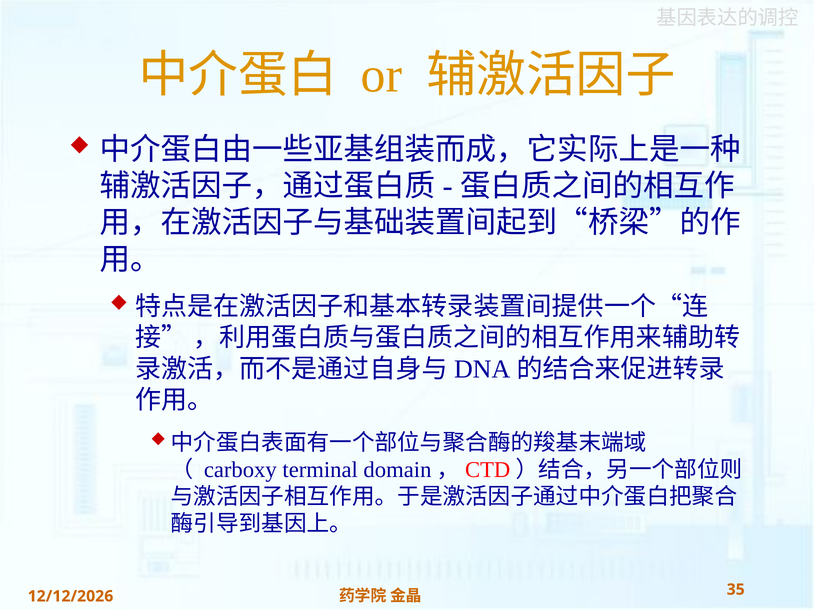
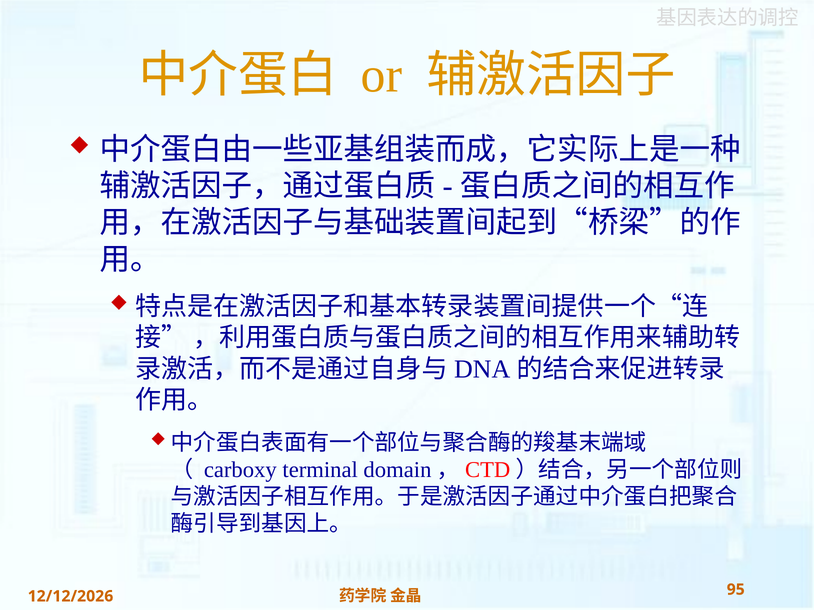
35: 35 -> 95
